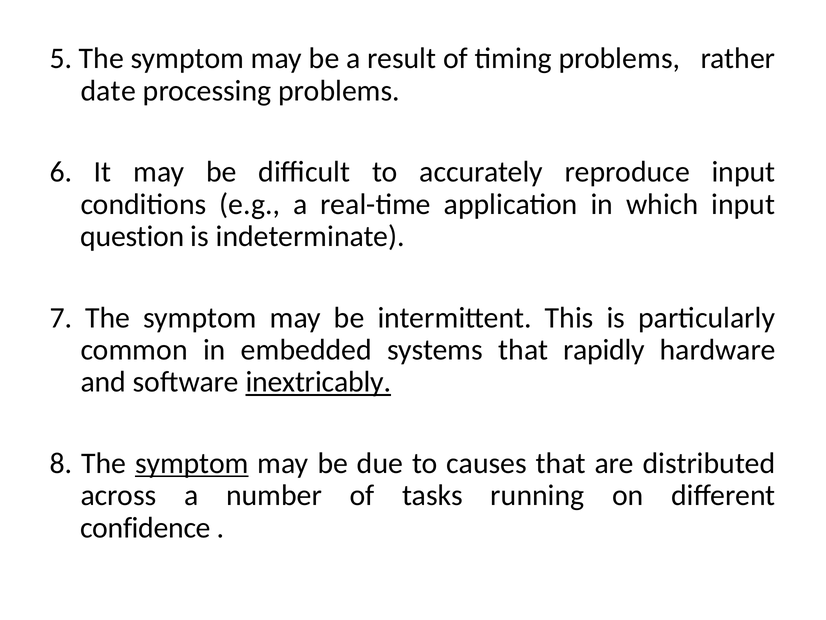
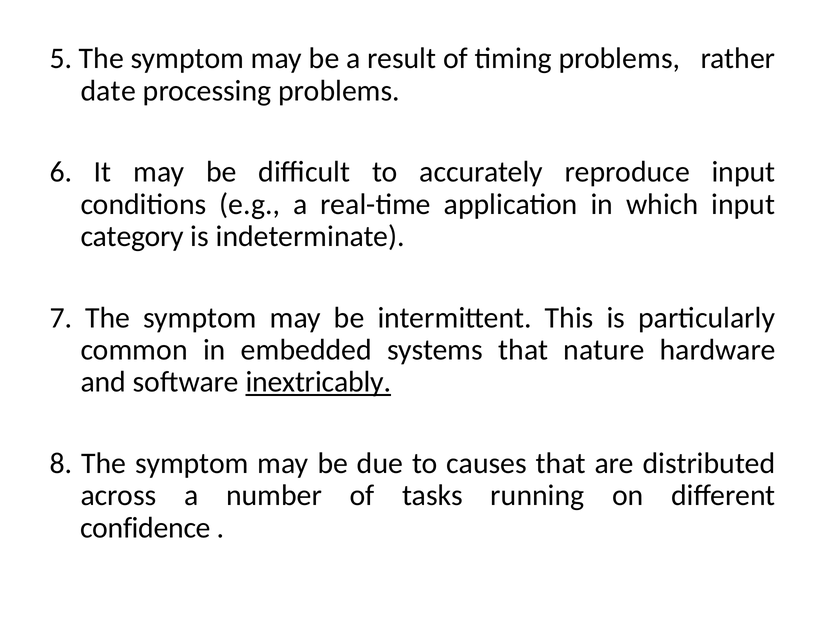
question: question -> category
rapidly: rapidly -> nature
symptom at (192, 463) underline: present -> none
